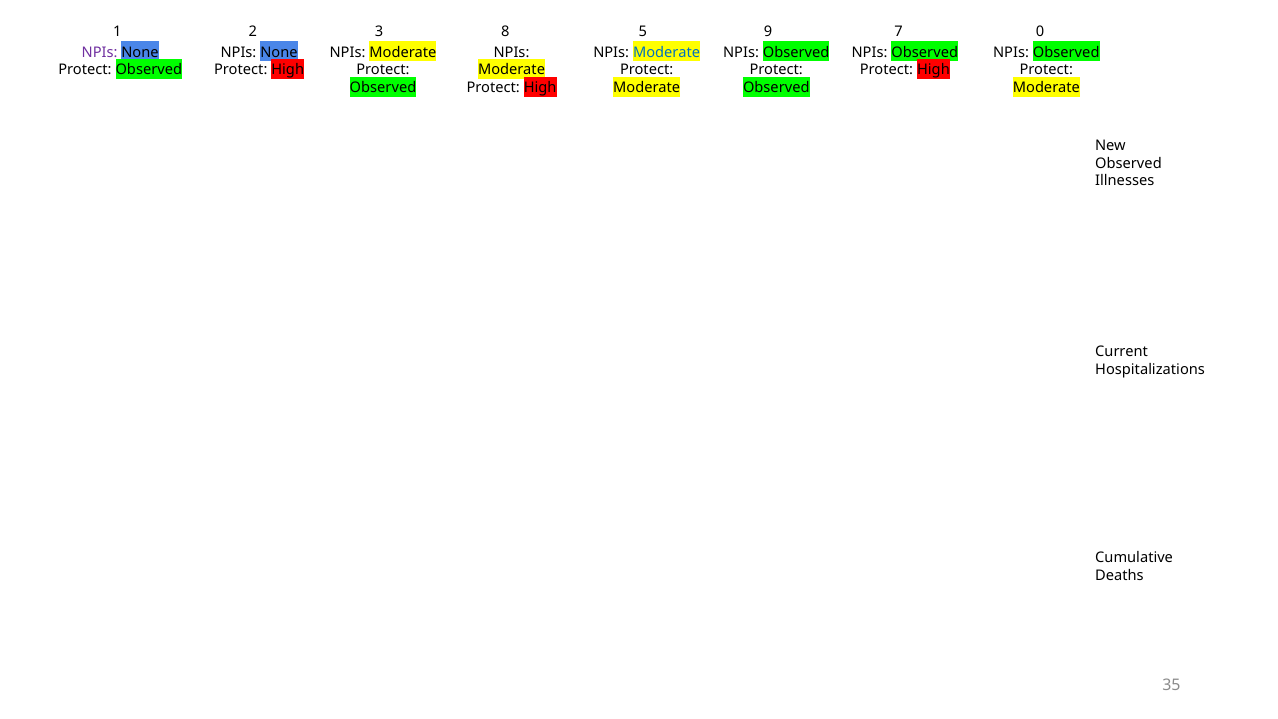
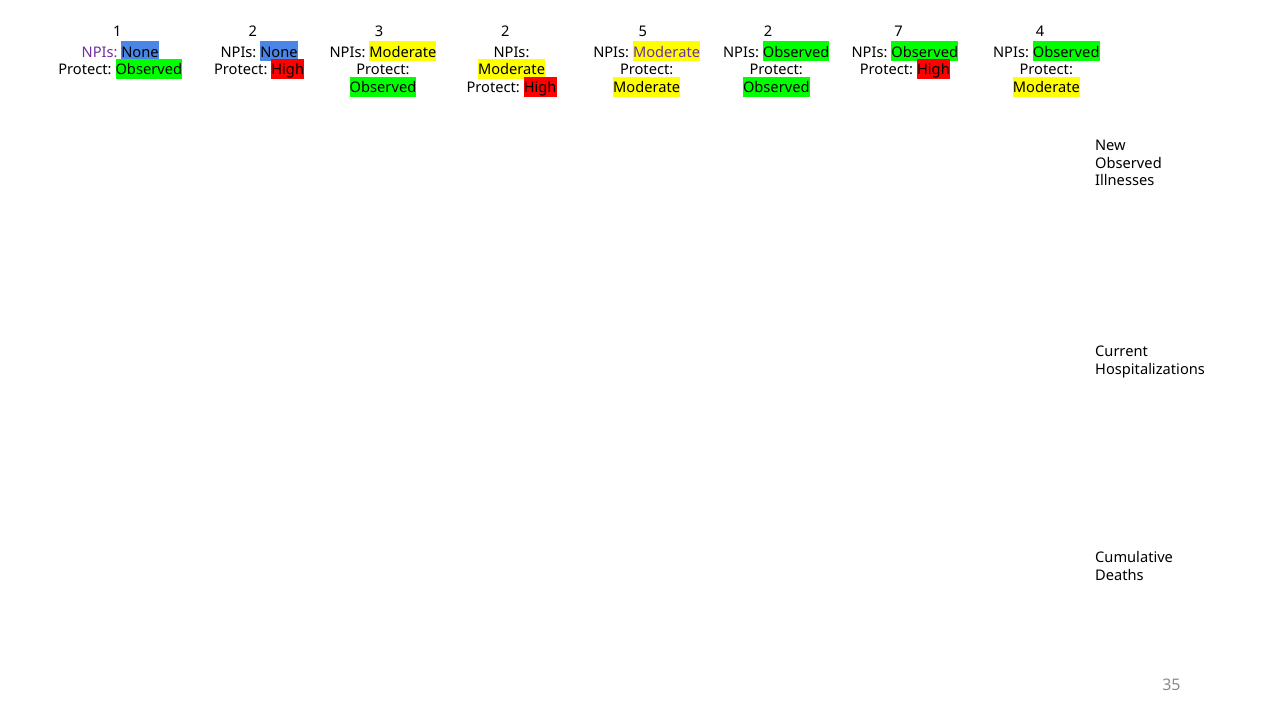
3 8: 8 -> 2
5 9: 9 -> 2
0: 0 -> 4
Moderate at (667, 52) colour: blue -> purple
